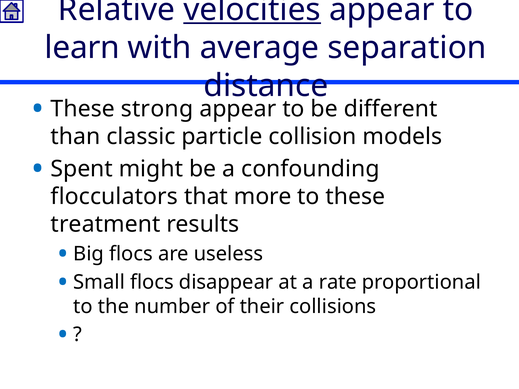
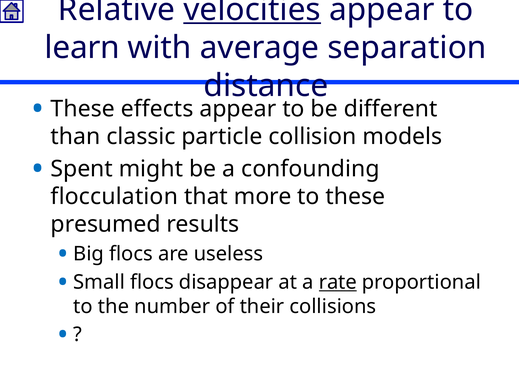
strong: strong -> effects
flocculators: flocculators -> flocculation
treatment: treatment -> presumed
rate underline: none -> present
